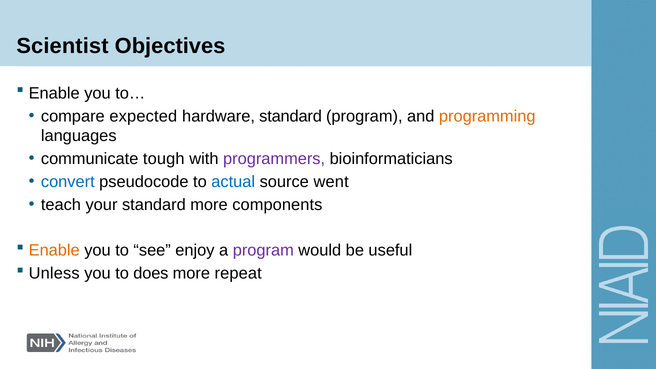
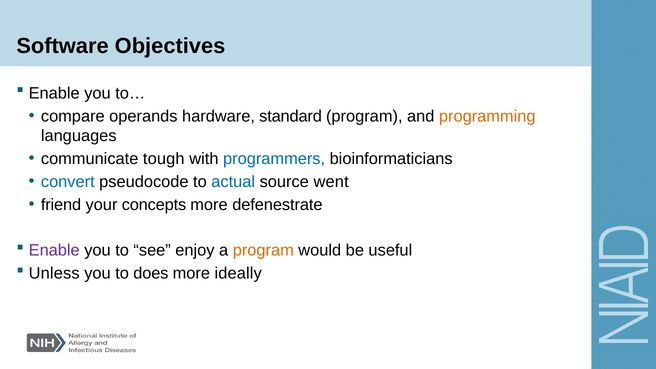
Scientist: Scientist -> Software
expected: expected -> operands
programmers colour: purple -> blue
teach: teach -> friend
your standard: standard -> concepts
components: components -> defenestrate
Enable at (54, 251) colour: orange -> purple
program at (263, 251) colour: purple -> orange
repeat: repeat -> ideally
